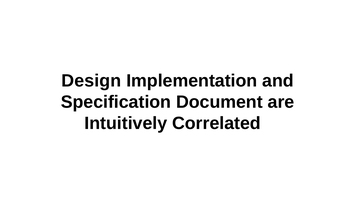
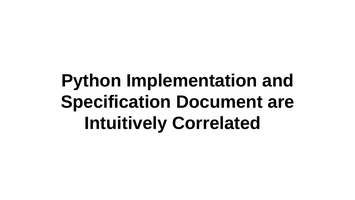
Design: Design -> Python
